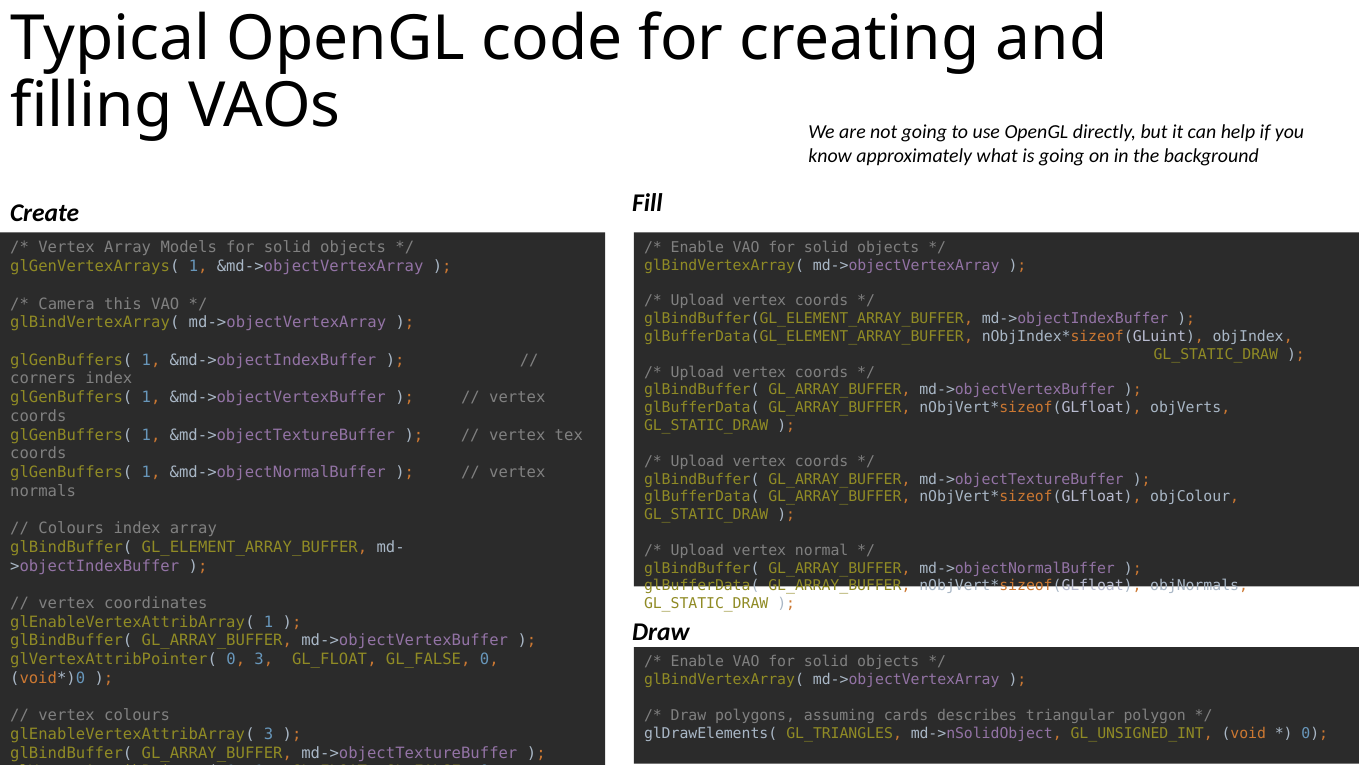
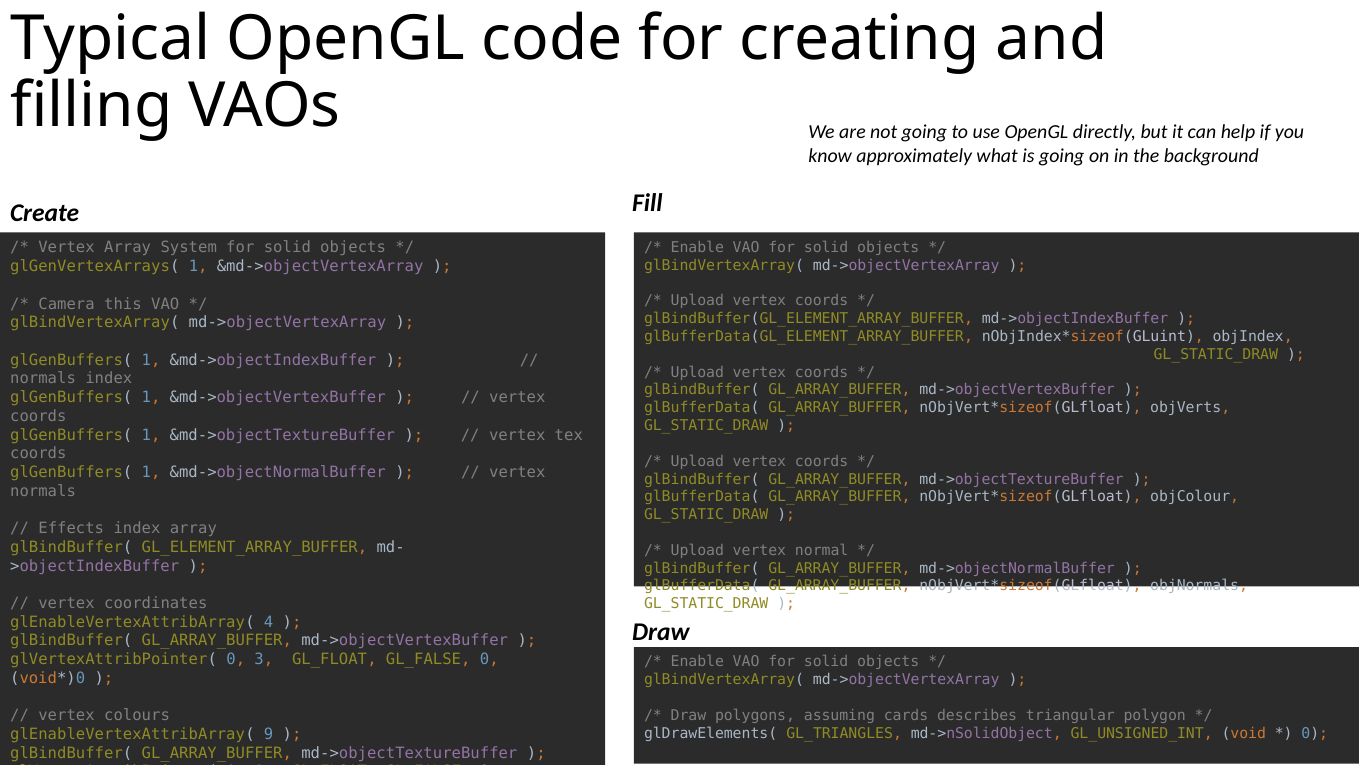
Models: Models -> System
corners at (43, 379): corners -> normals
Colours at (71, 528): Colours -> Effects
glEnableVertexAttribArray( 1: 1 -> 4
glEnableVertexAttribArray( 3: 3 -> 9
